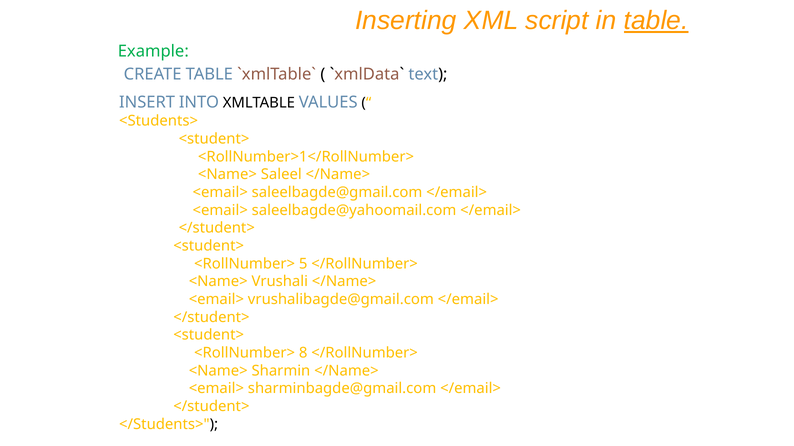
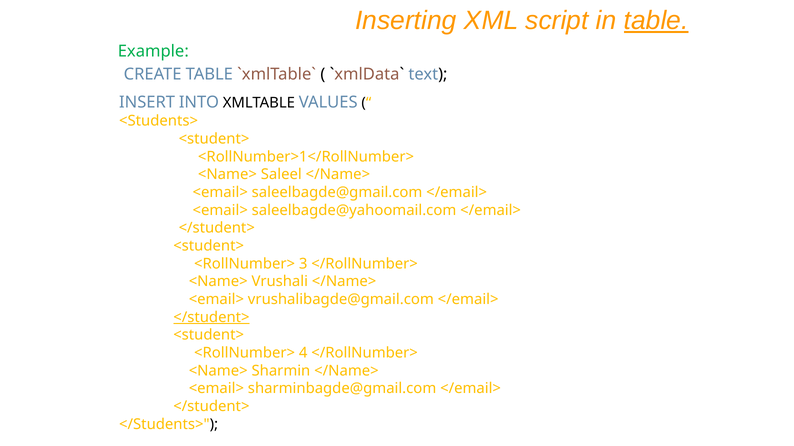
5: 5 -> 3
</student> at (211, 318) underline: none -> present
8: 8 -> 4
